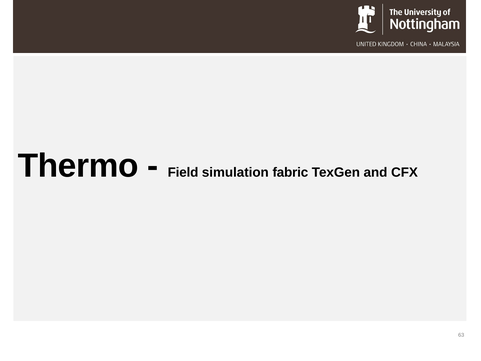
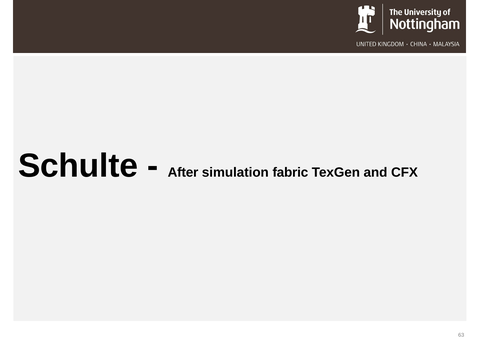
Thermo: Thermo -> Schulte
Field: Field -> After
